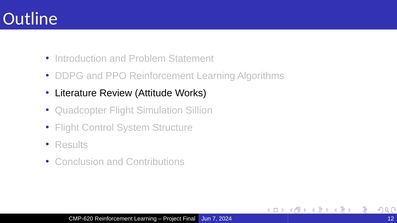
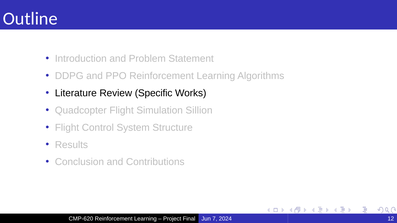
Attitude: Attitude -> Specific
